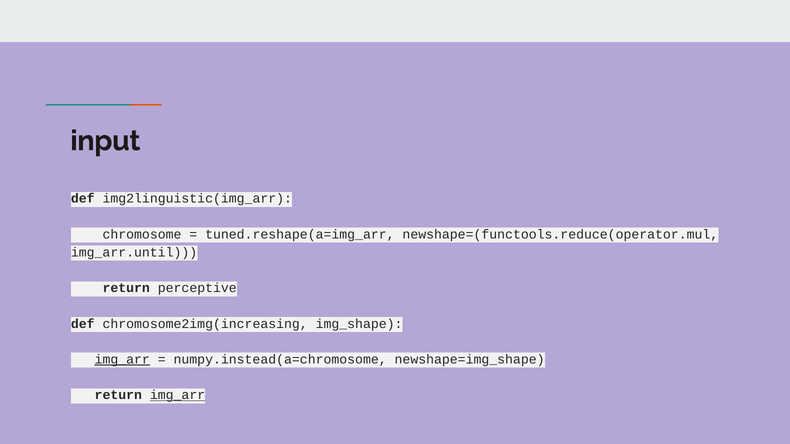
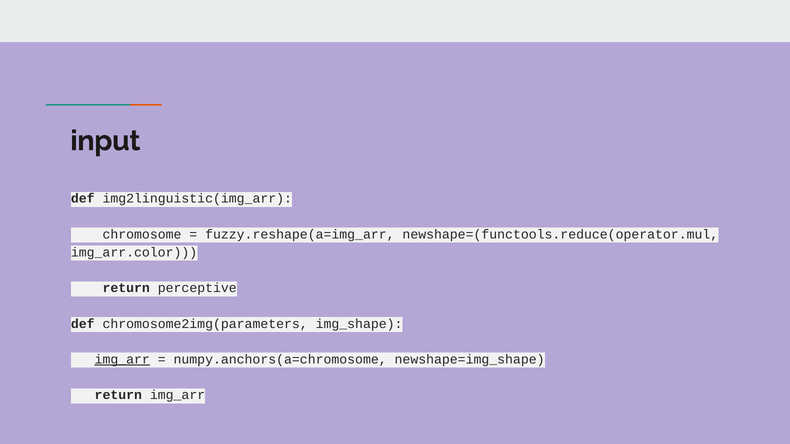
tuned.reshape(a=img_arr: tuned.reshape(a=img_arr -> fuzzy.reshape(a=img_arr
img_arr.until: img_arr.until -> img_arr.color
chromosome2img(increasing: chromosome2img(increasing -> chromosome2img(parameters
numpy.instead(a=chromosome: numpy.instead(a=chromosome -> numpy.anchors(a=chromosome
img_arr at (178, 395) underline: present -> none
